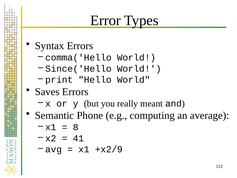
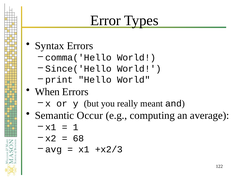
Saves: Saves -> When
Phone: Phone -> Occur
8: 8 -> 1
41: 41 -> 68
+x2/9: +x2/9 -> +x2/3
